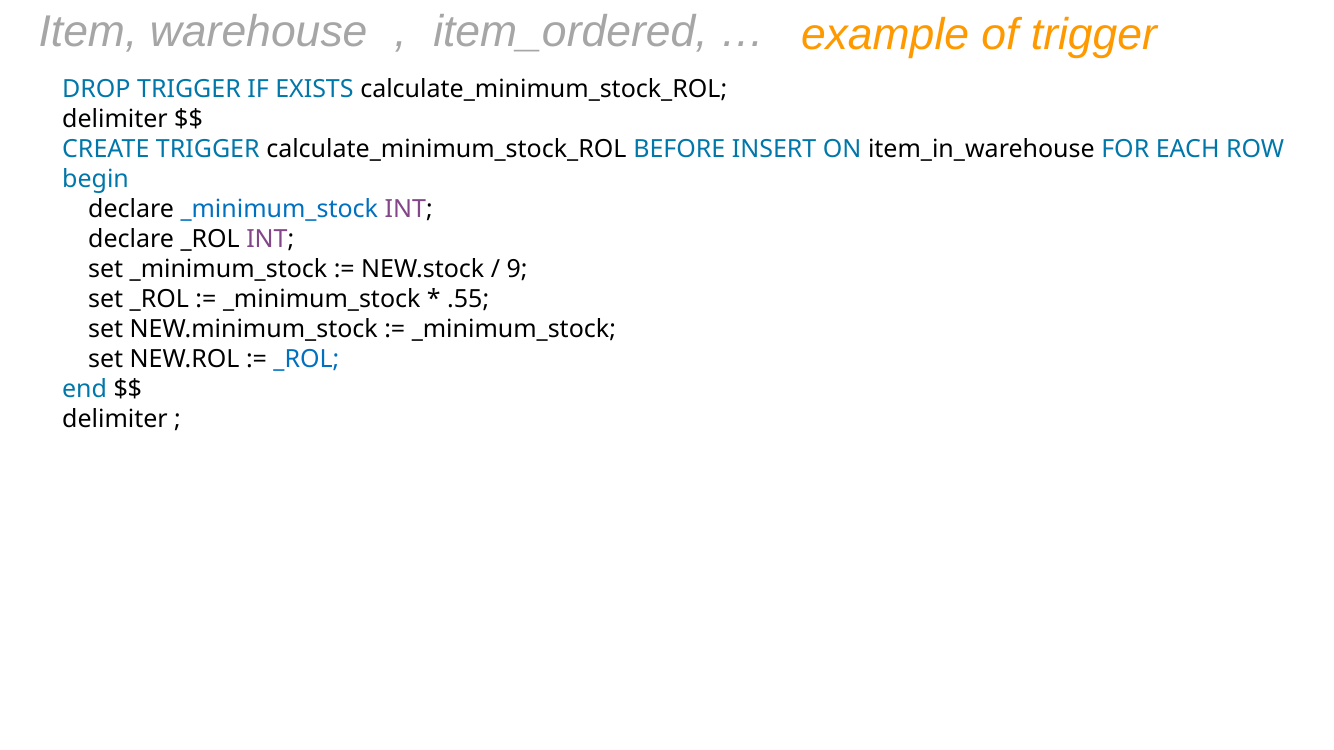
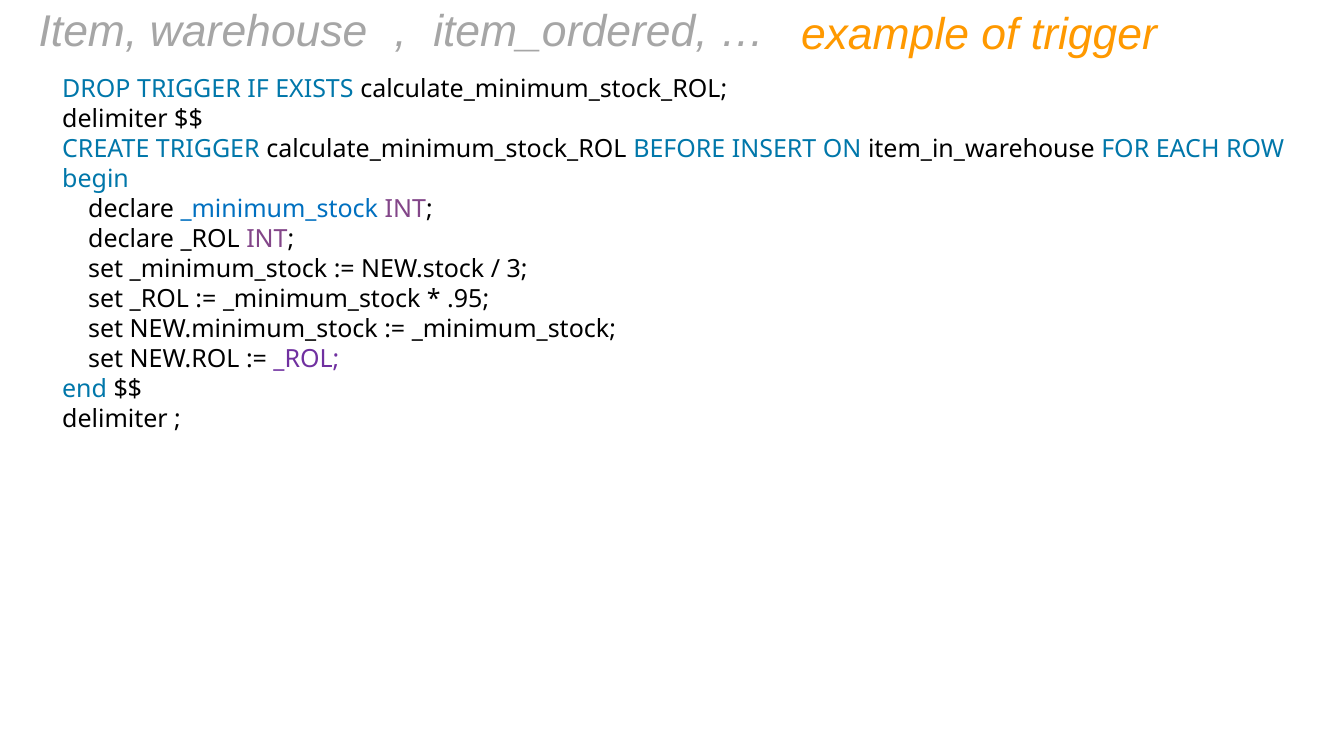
9: 9 -> 3
.55: .55 -> .95
_ROL at (306, 359) colour: blue -> purple
